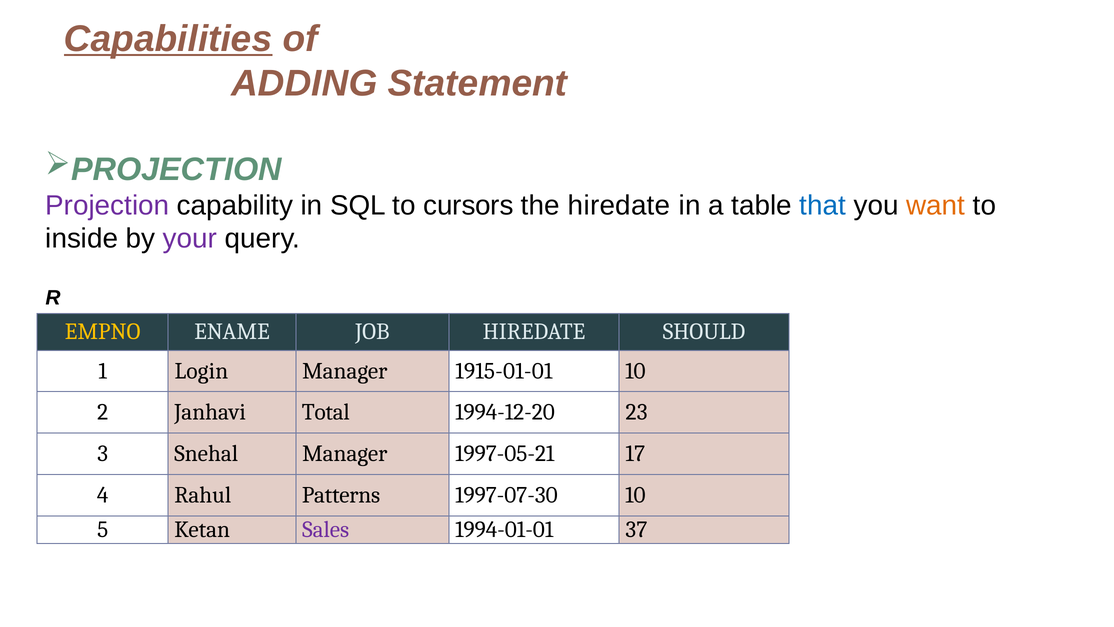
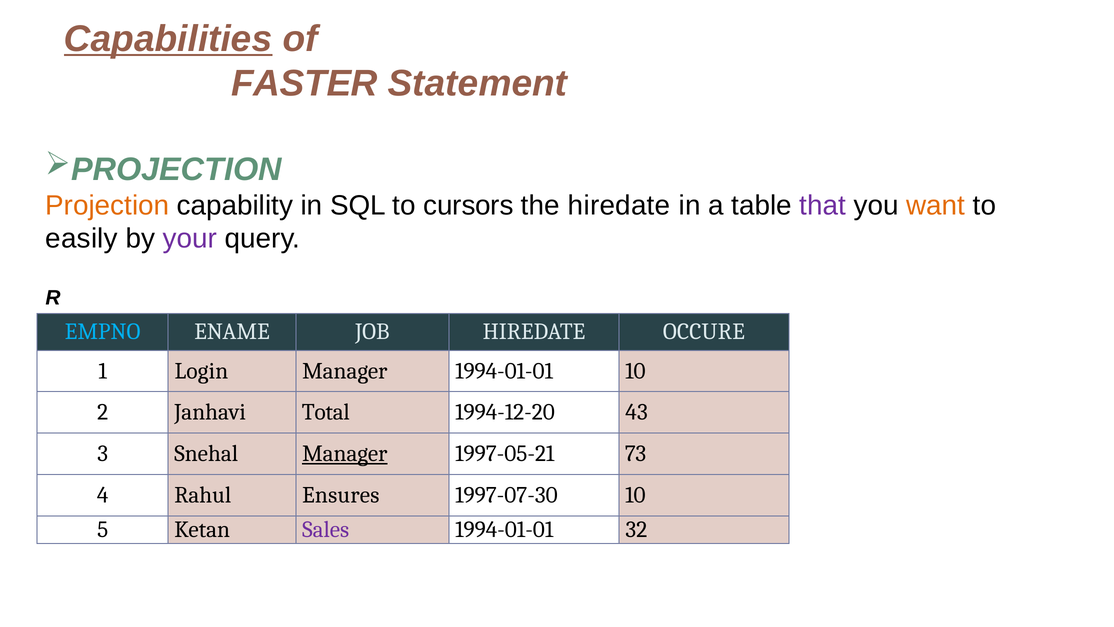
ADDING: ADDING -> FASTER
Projection colour: purple -> orange
that colour: blue -> purple
inside: inside -> easily
EMPNO colour: yellow -> light blue
SHOULD: SHOULD -> OCCURE
Manager 1915-01-01: 1915-01-01 -> 1994-01-01
23: 23 -> 43
Manager at (345, 453) underline: none -> present
17: 17 -> 73
Patterns: Patterns -> Ensures
37: 37 -> 32
